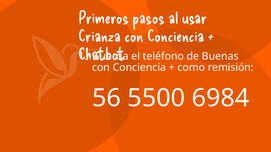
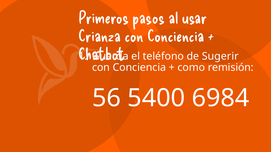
Buenas: Buenas -> Sugerir
5500: 5500 -> 5400
